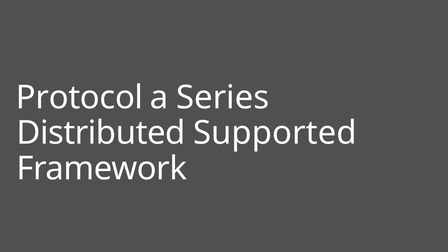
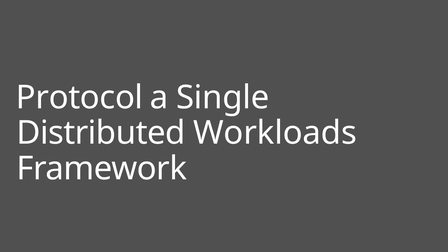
Series: Series -> Single
Supported: Supported -> Workloads
